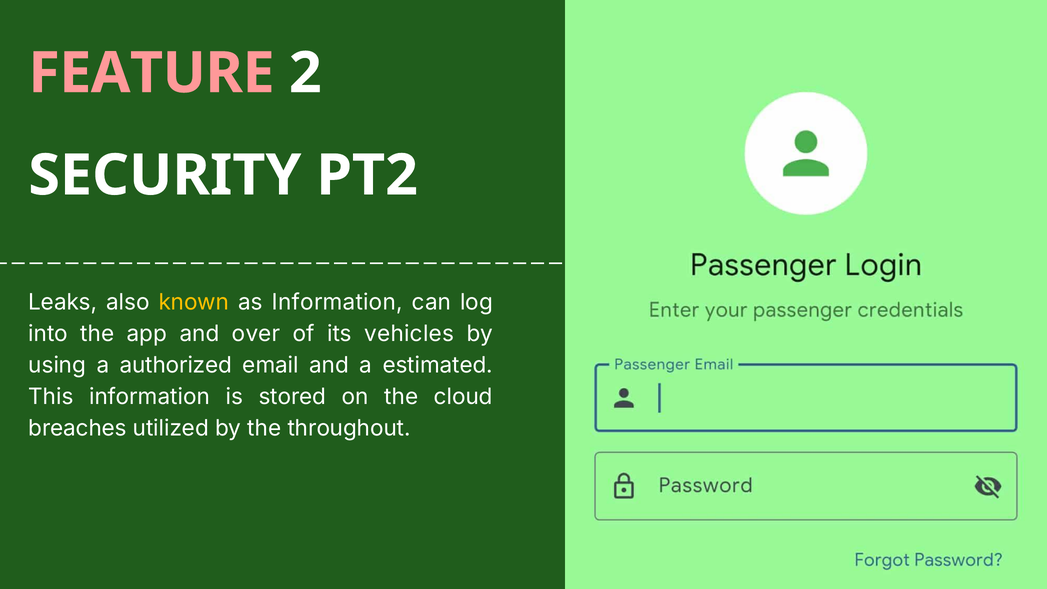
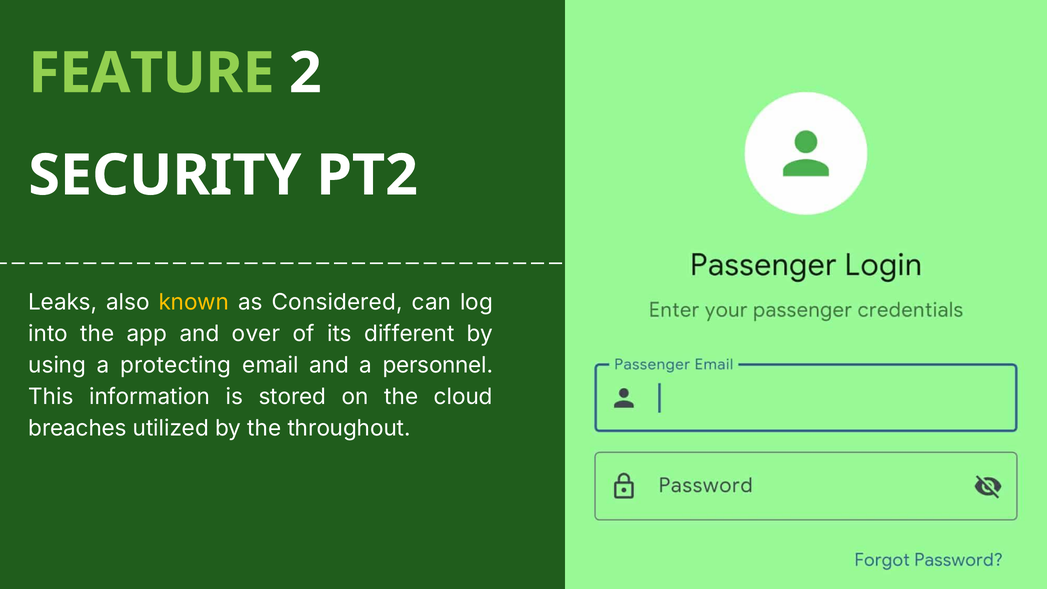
FEATURE colour: pink -> light green
as Information: Information -> Considered
vehicles: vehicles -> different
authorized: authorized -> protecting
estimated: estimated -> personnel
